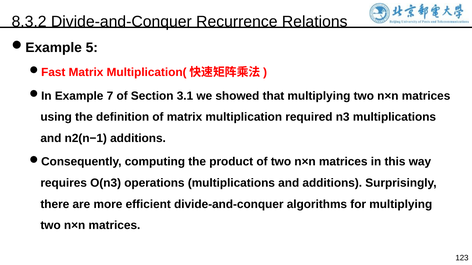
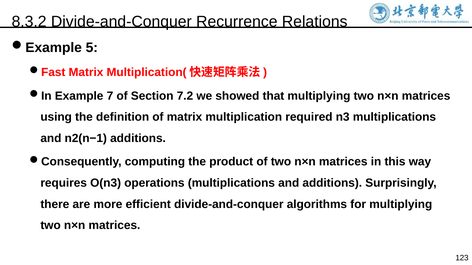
3.1: 3.1 -> 7.2
